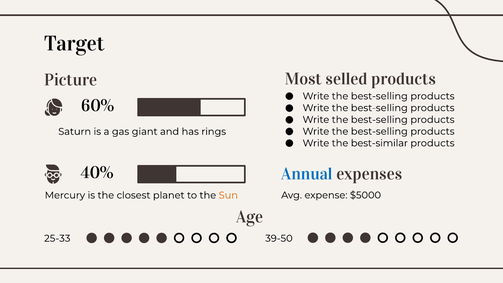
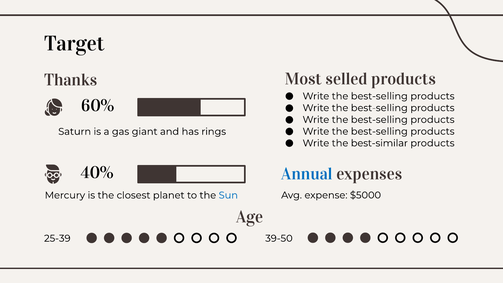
Picture: Picture -> Thanks
Sun colour: orange -> blue
25-33: 25-33 -> 25-39
